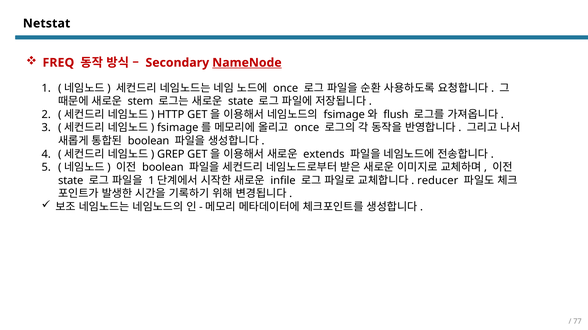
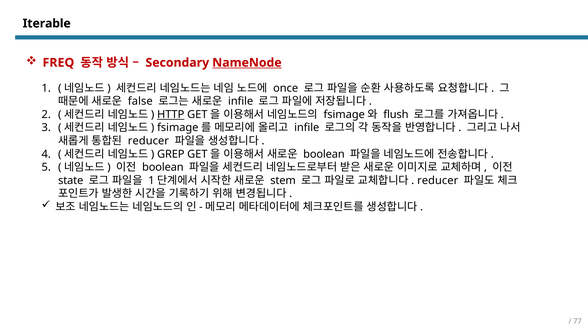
Netstat: Netstat -> Iterable
stem: stem -> false
state at (241, 101): state -> infile
HTTP underline: none -> present
once at (307, 128): once -> infile
boolean at (149, 141): boolean -> reducer
extends at (324, 154): extends -> boolean
infile: infile -> stem
